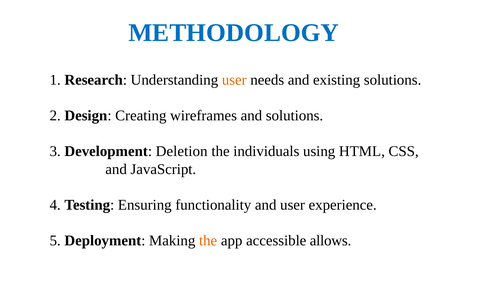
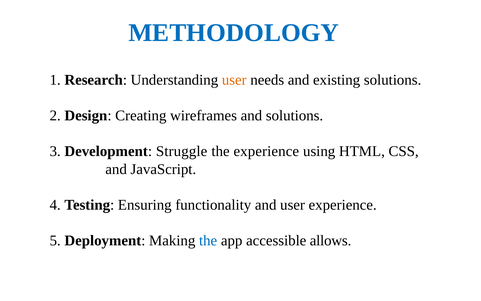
Deletion: Deletion -> Struggle
the individuals: individuals -> experience
the at (208, 240) colour: orange -> blue
